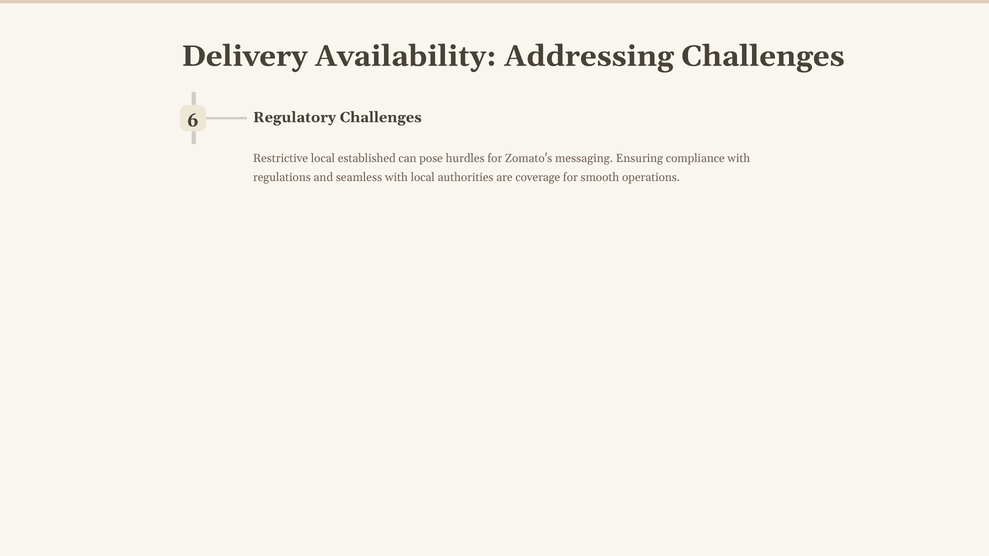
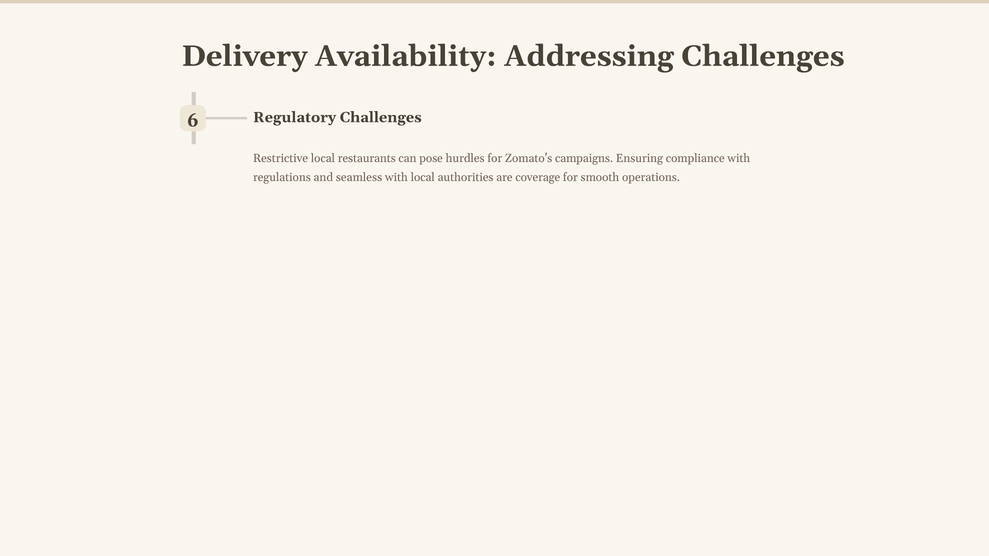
established: established -> restaurants
messaging: messaging -> campaigns
